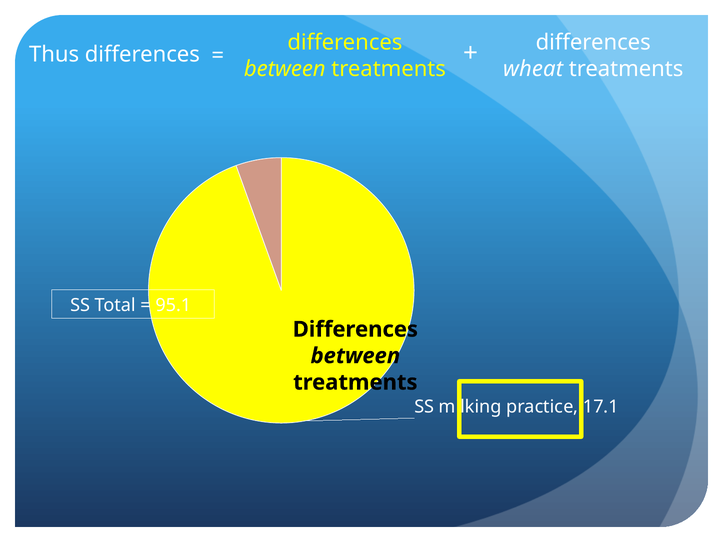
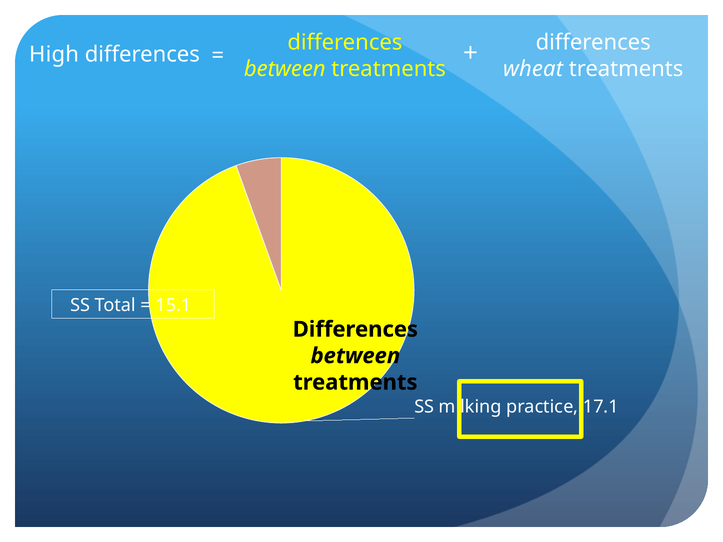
Thus: Thus -> High
95.1: 95.1 -> 15.1
